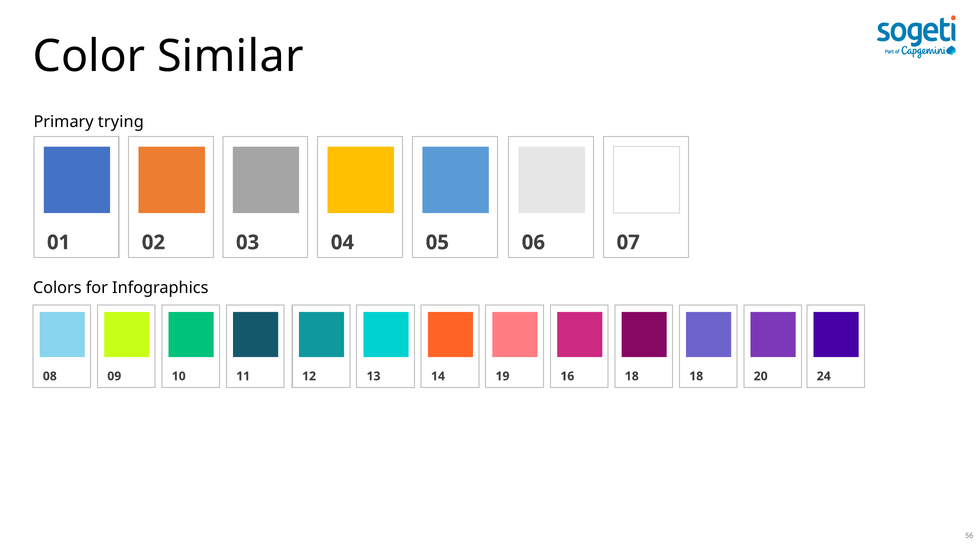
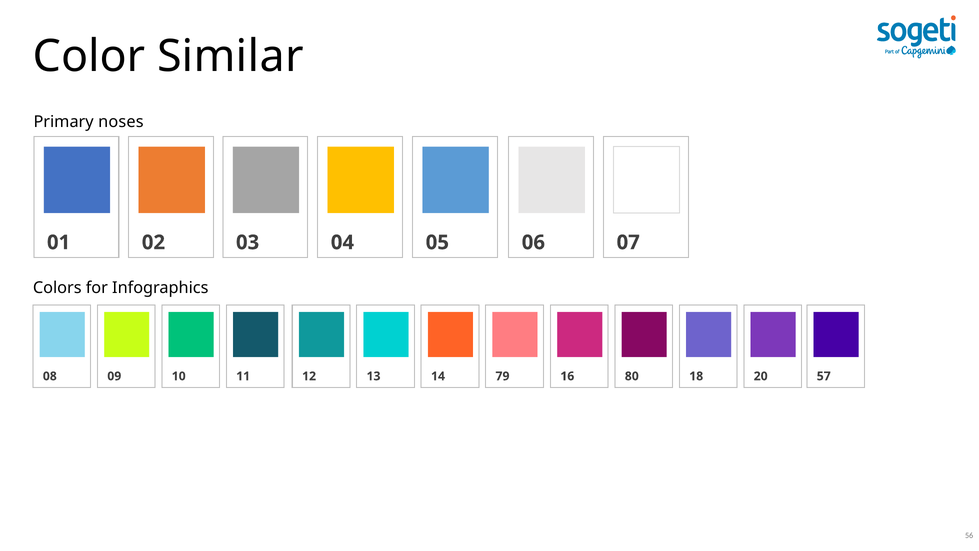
trying: trying -> noses
19: 19 -> 79
16 18: 18 -> 80
24: 24 -> 57
